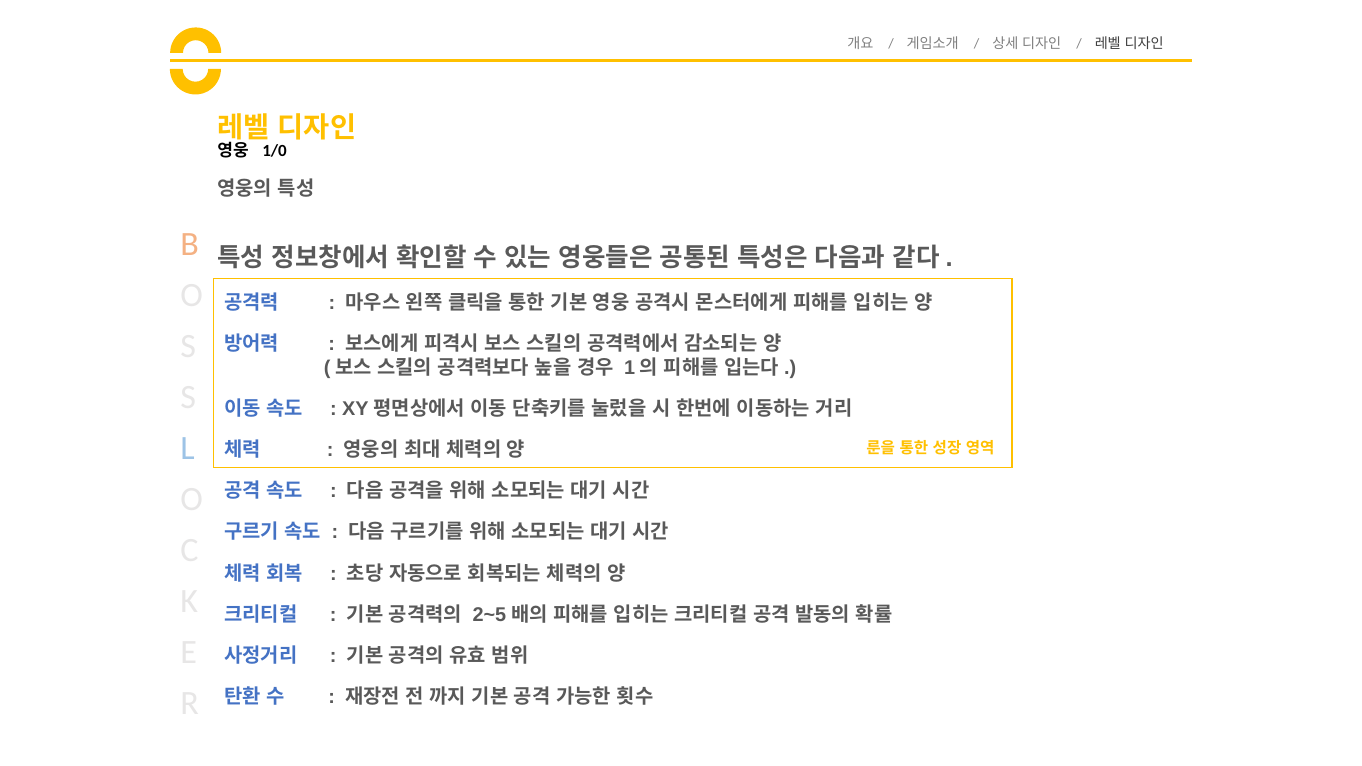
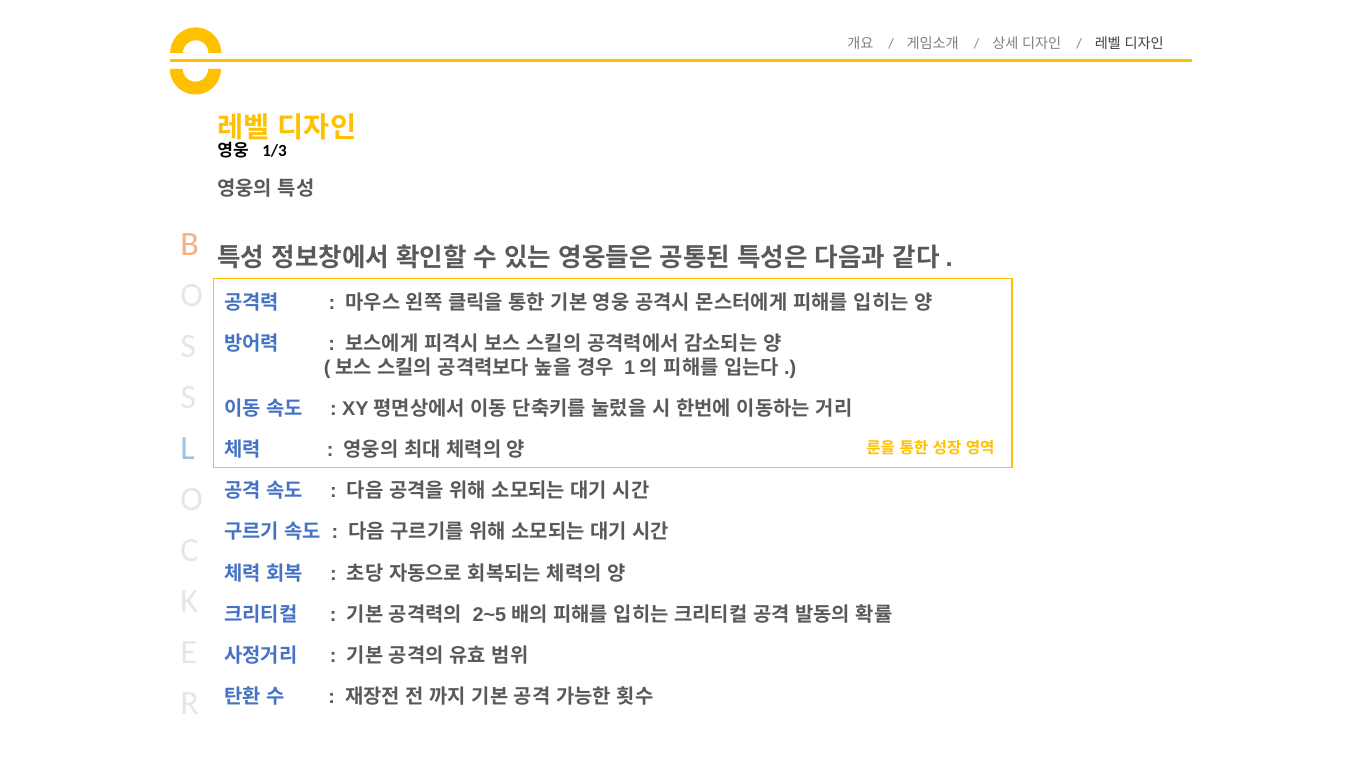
1/0: 1/0 -> 1/3
